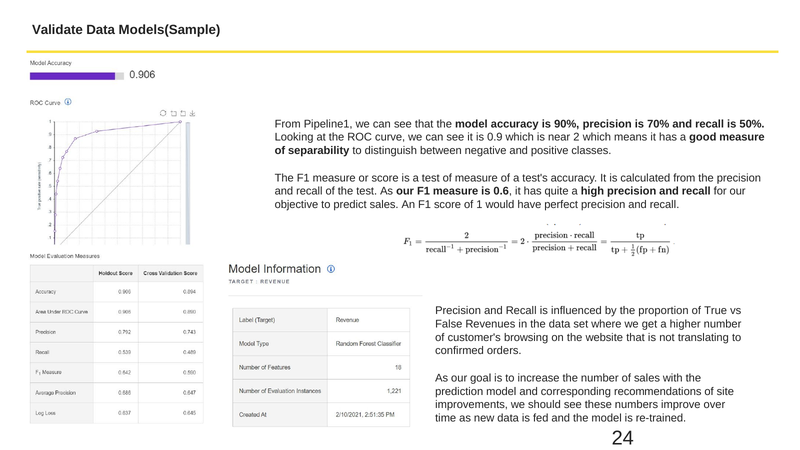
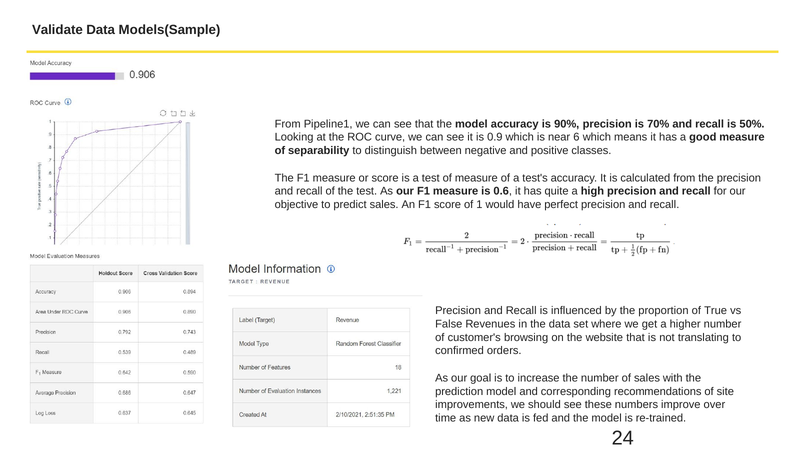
2: 2 -> 6
